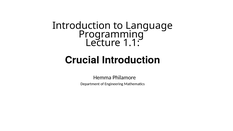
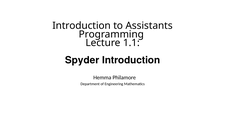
Language: Language -> Assistants
Crucial: Crucial -> Spyder
